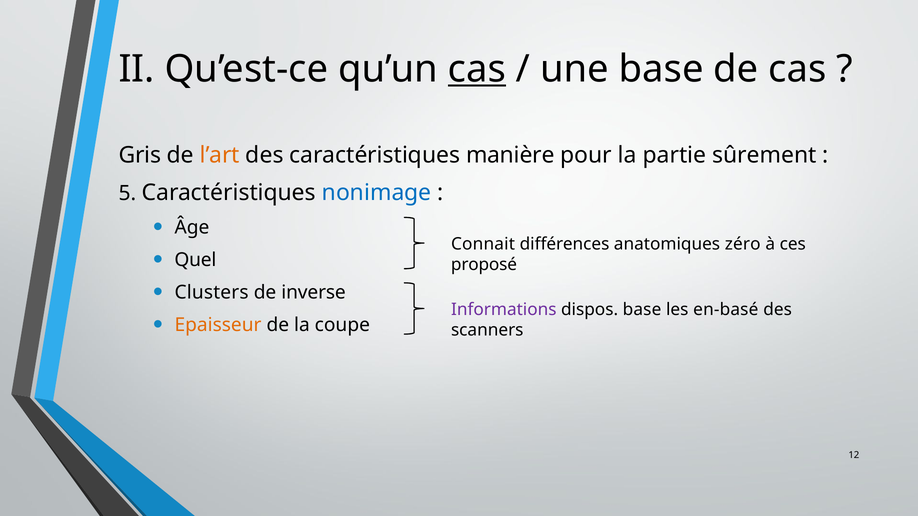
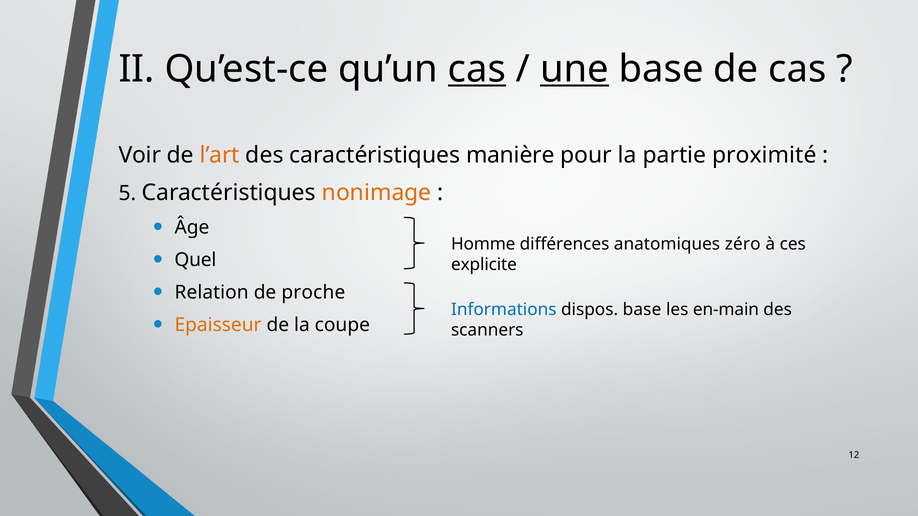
une underline: none -> present
Gris: Gris -> Voir
sûrement: sûrement -> proximité
nonimage colour: blue -> orange
Connait: Connait -> Homme
proposé: proposé -> explicite
Clusters: Clusters -> Relation
inverse: inverse -> proche
Informations colour: purple -> blue
en-basé: en-basé -> en-main
